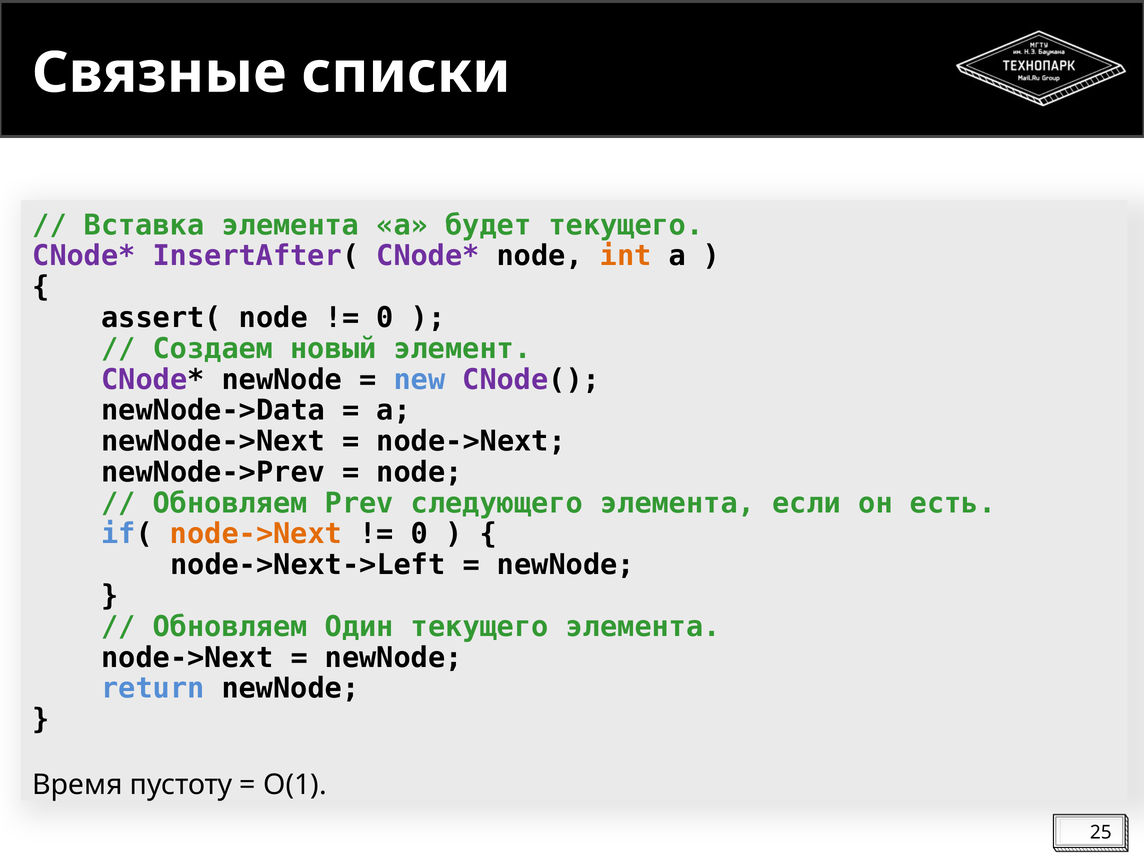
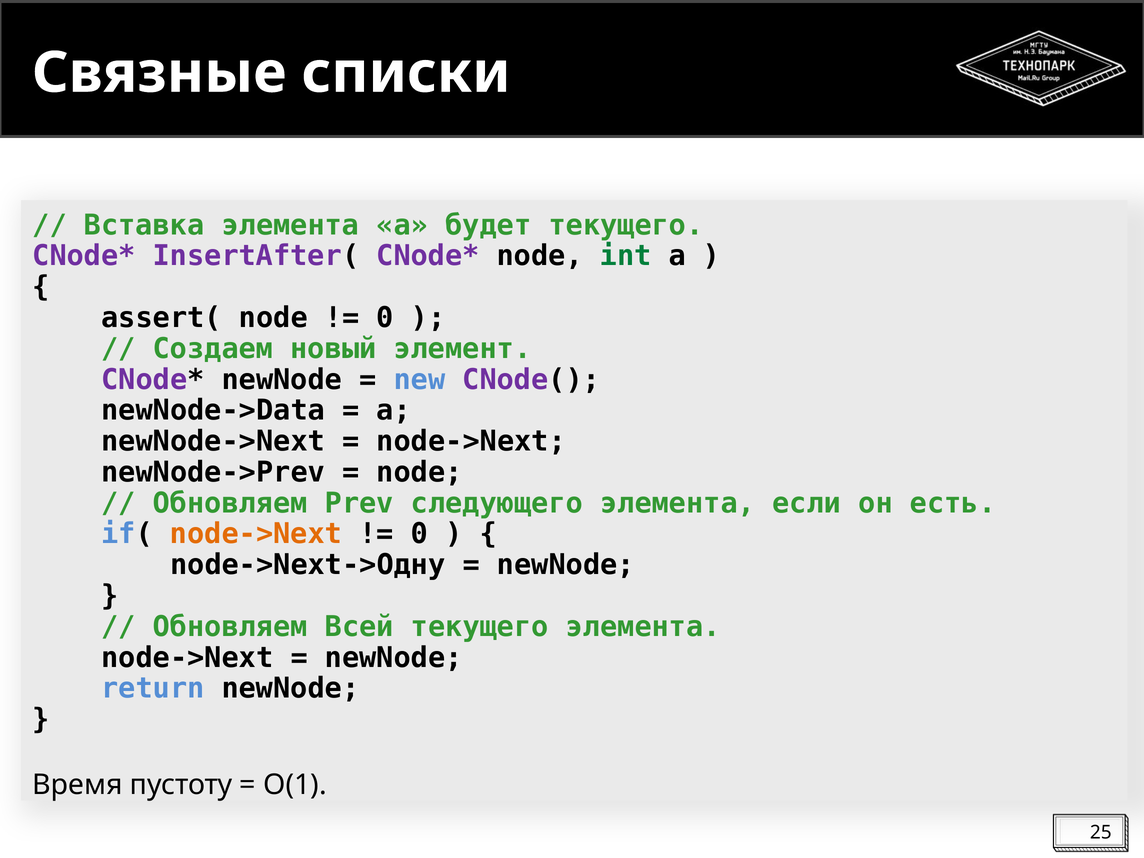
int colour: orange -> green
node->Next->Left: node->Next->Left -> node->Next->Одну
Один: Один -> Всей
